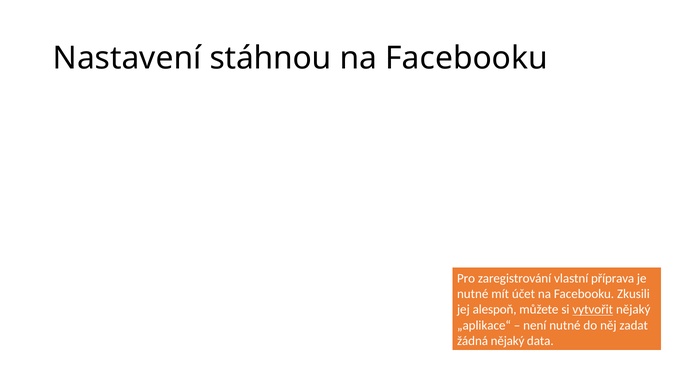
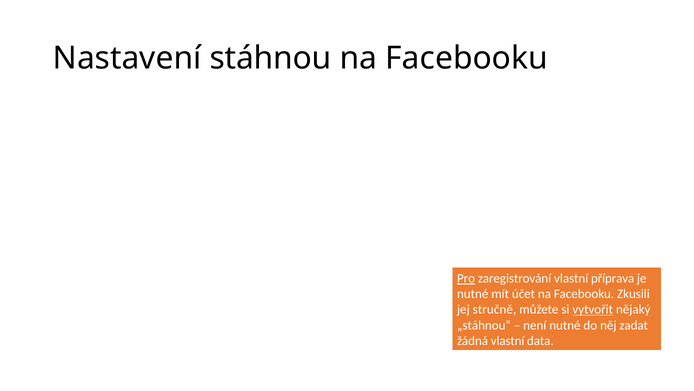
Pro underline: none -> present
alespoň: alespoň -> stručně
„aplikace“: „aplikace“ -> „stáhnou“
žádná nějaký: nějaký -> vlastní
